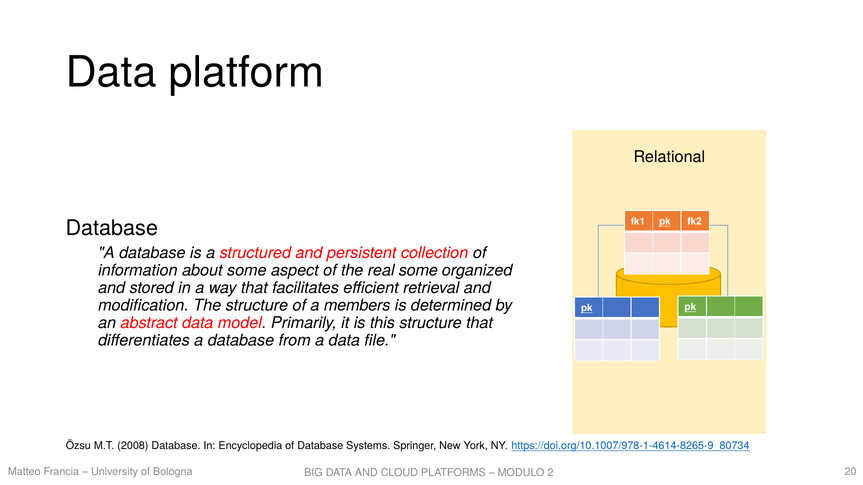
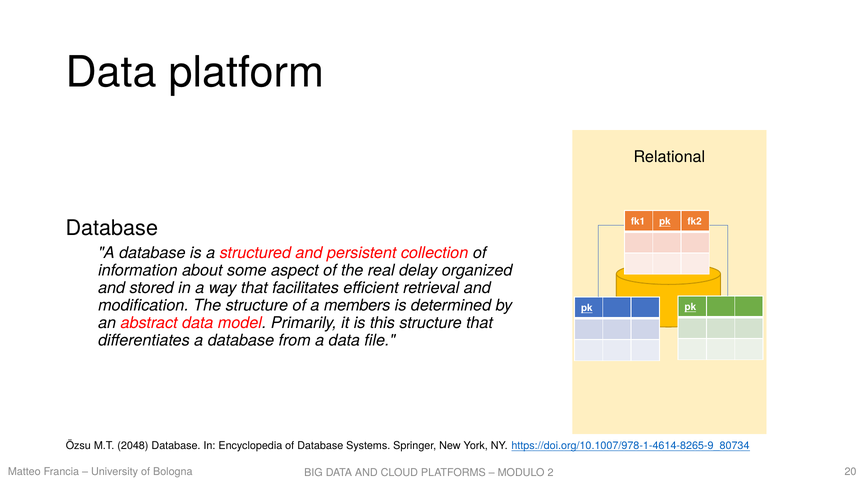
real some: some -> delay
2008: 2008 -> 2048
